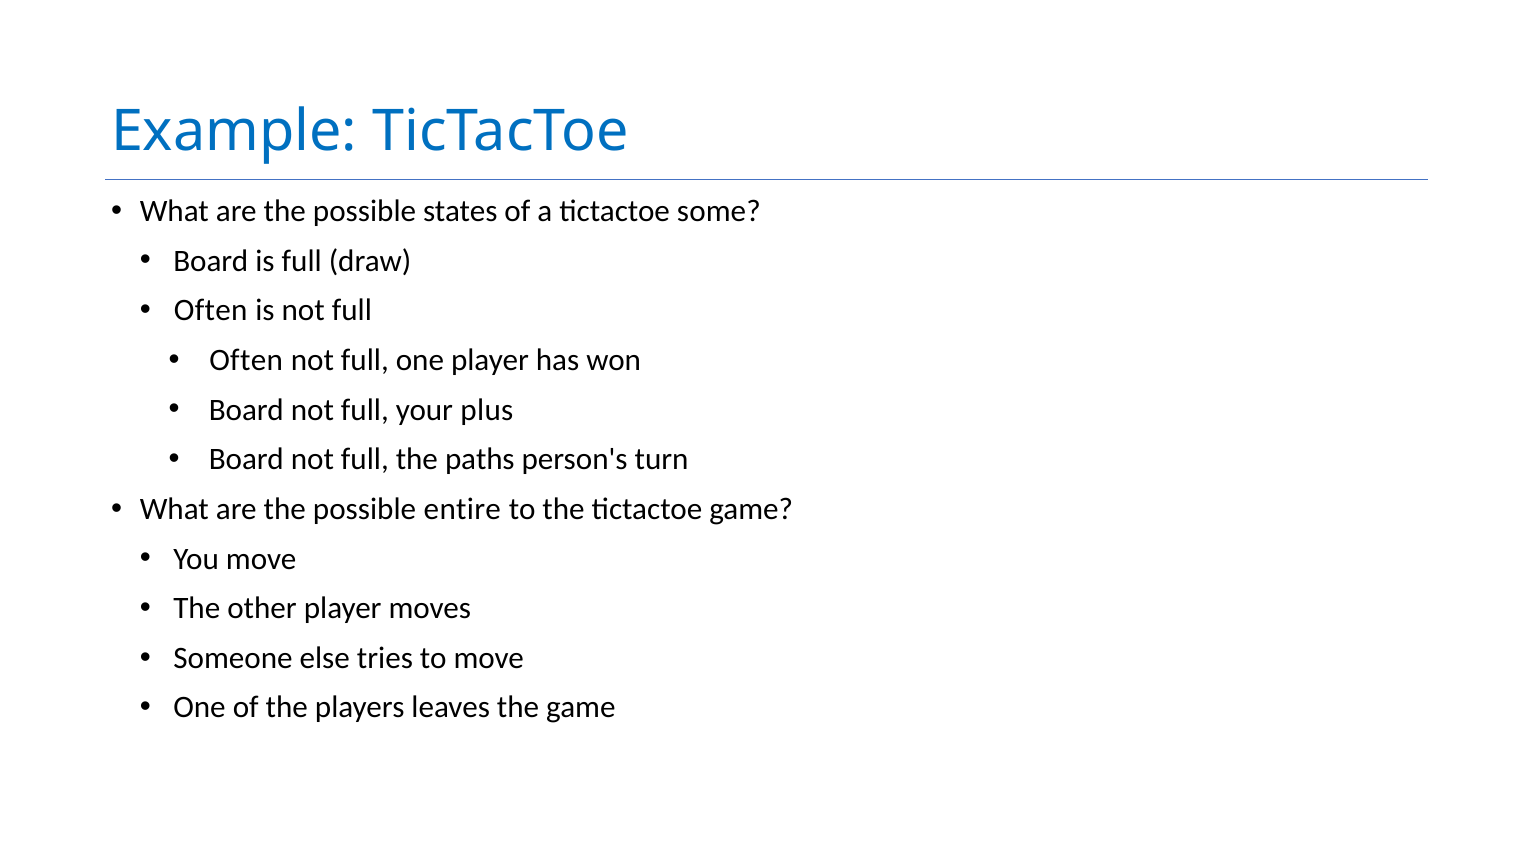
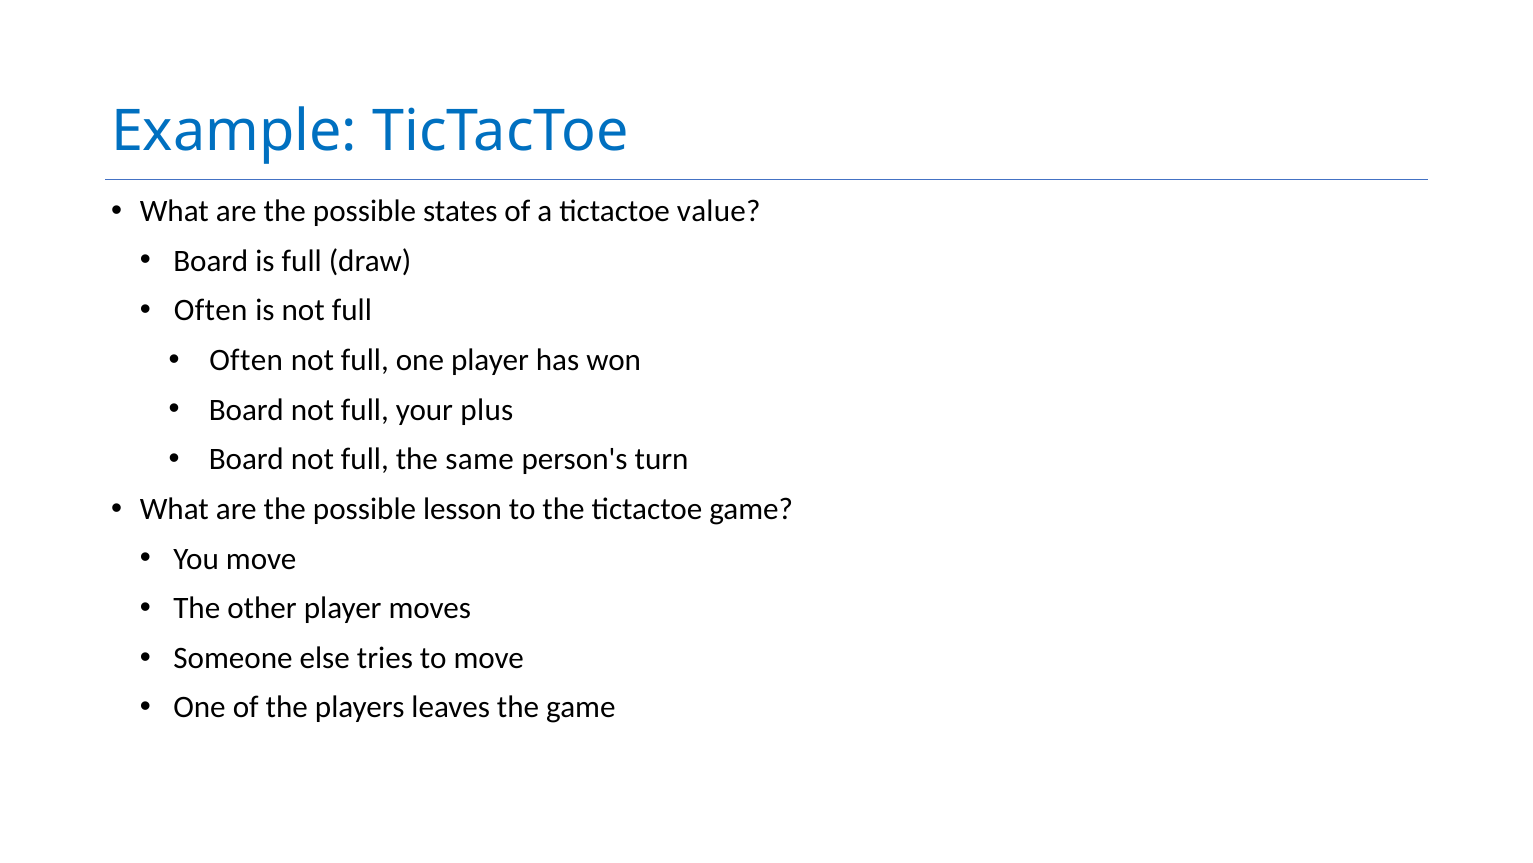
some: some -> value
paths: paths -> same
entire: entire -> lesson
